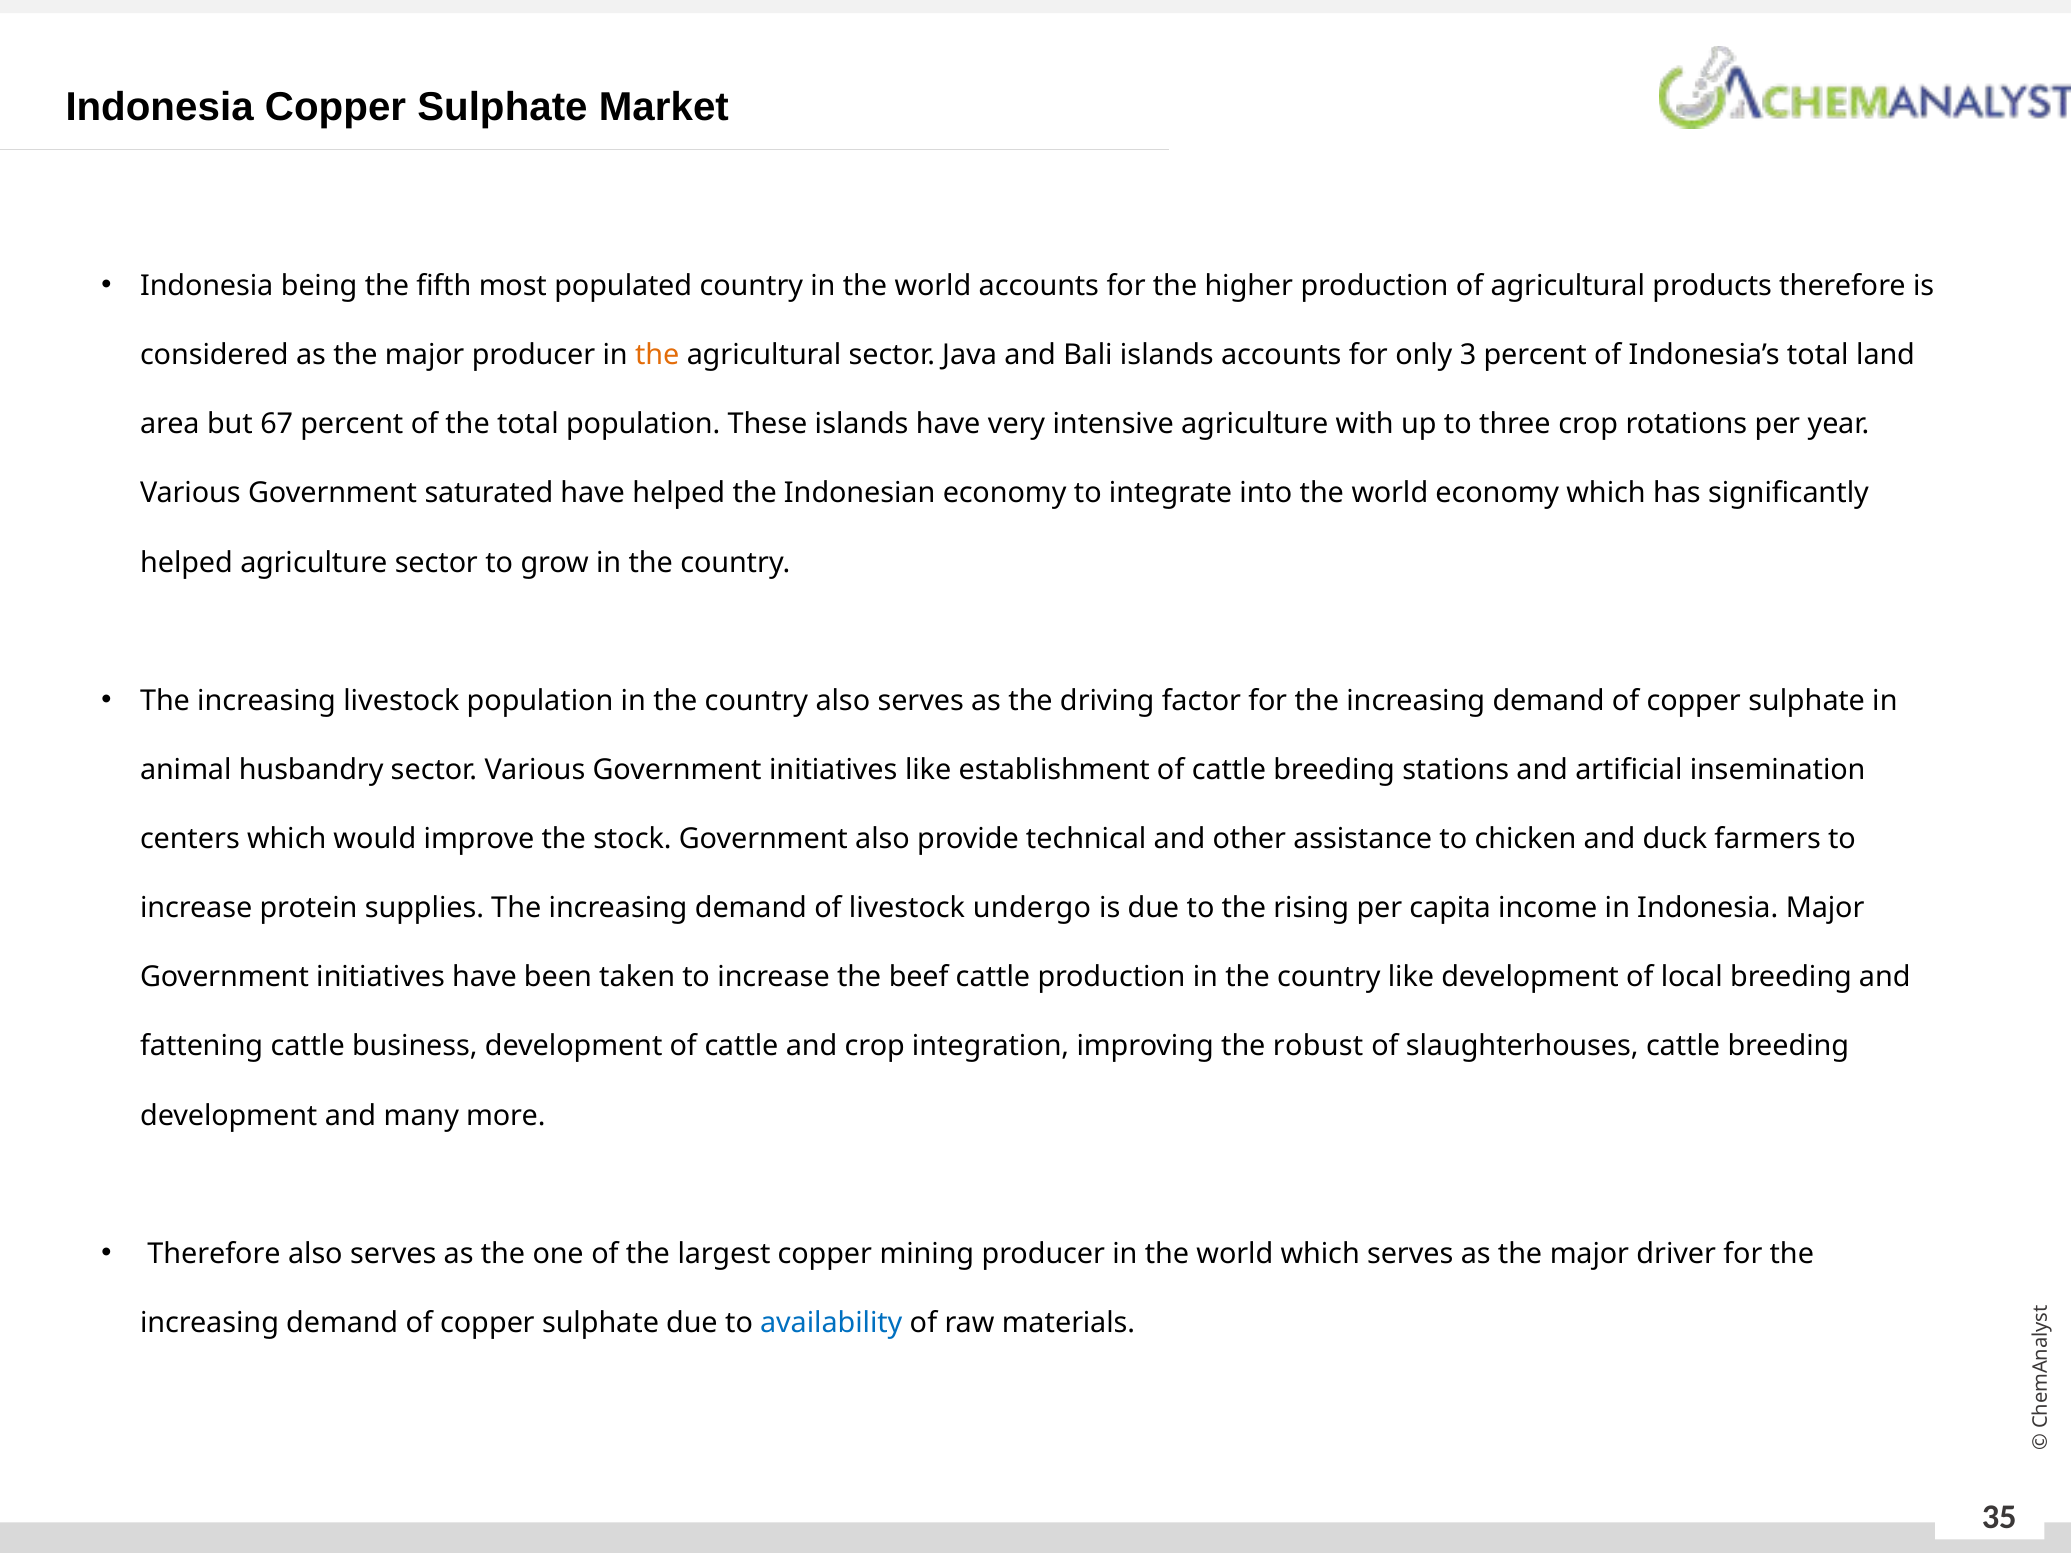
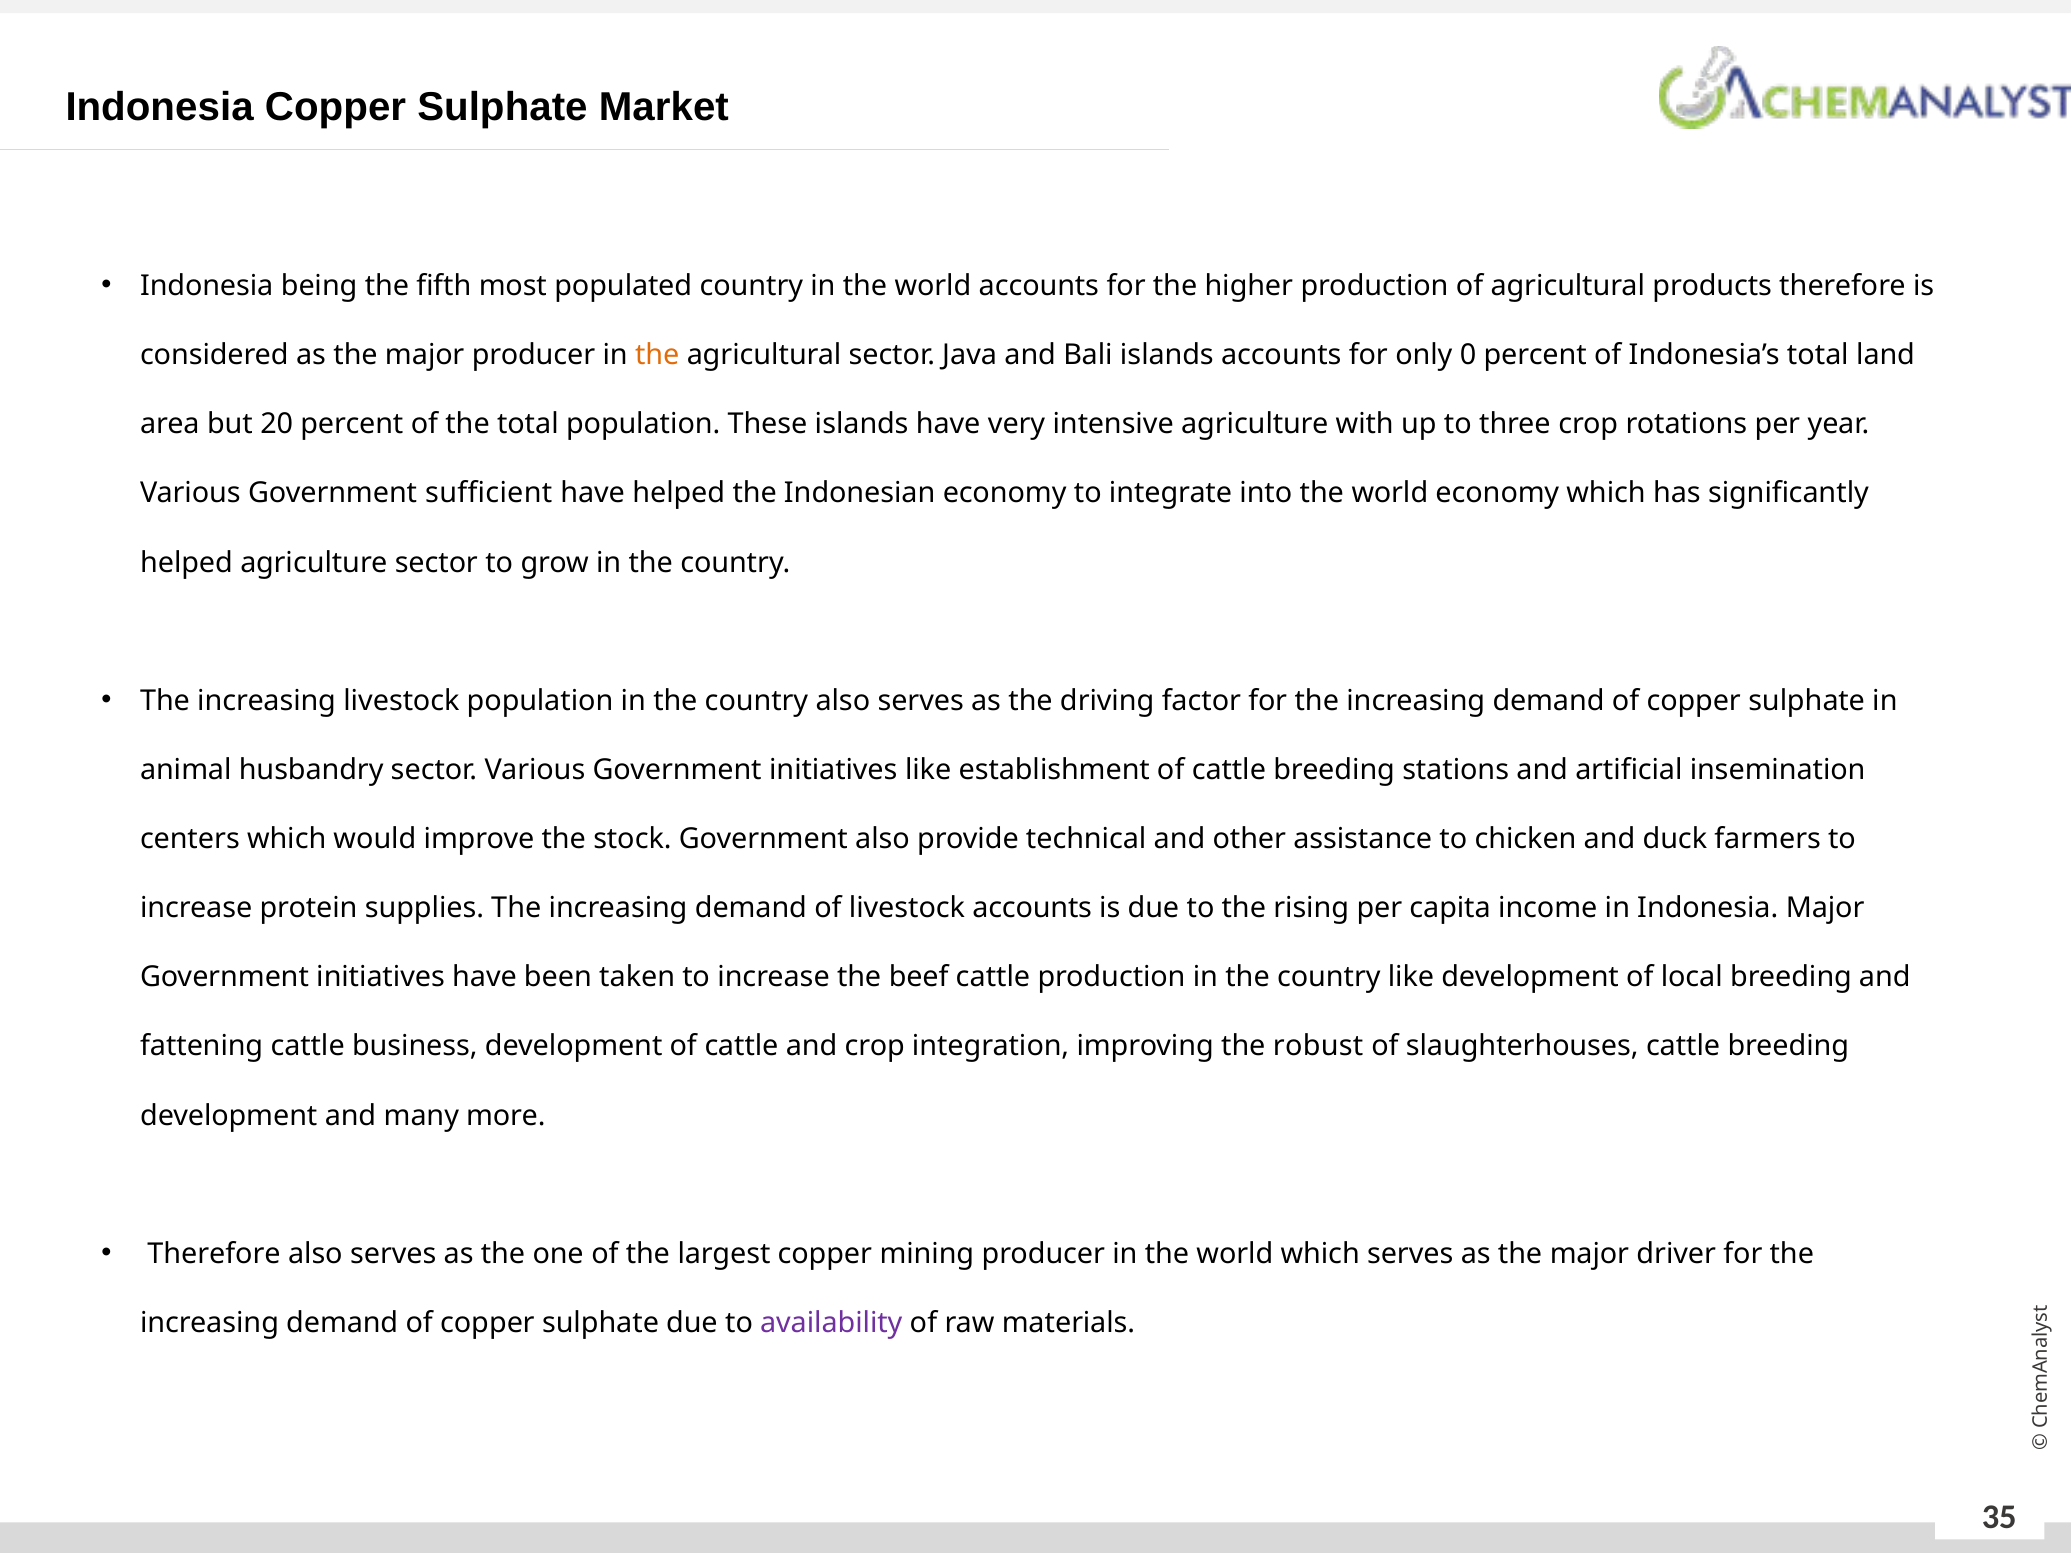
3: 3 -> 0
67: 67 -> 20
saturated: saturated -> sufficient
livestock undergo: undergo -> accounts
availability colour: blue -> purple
